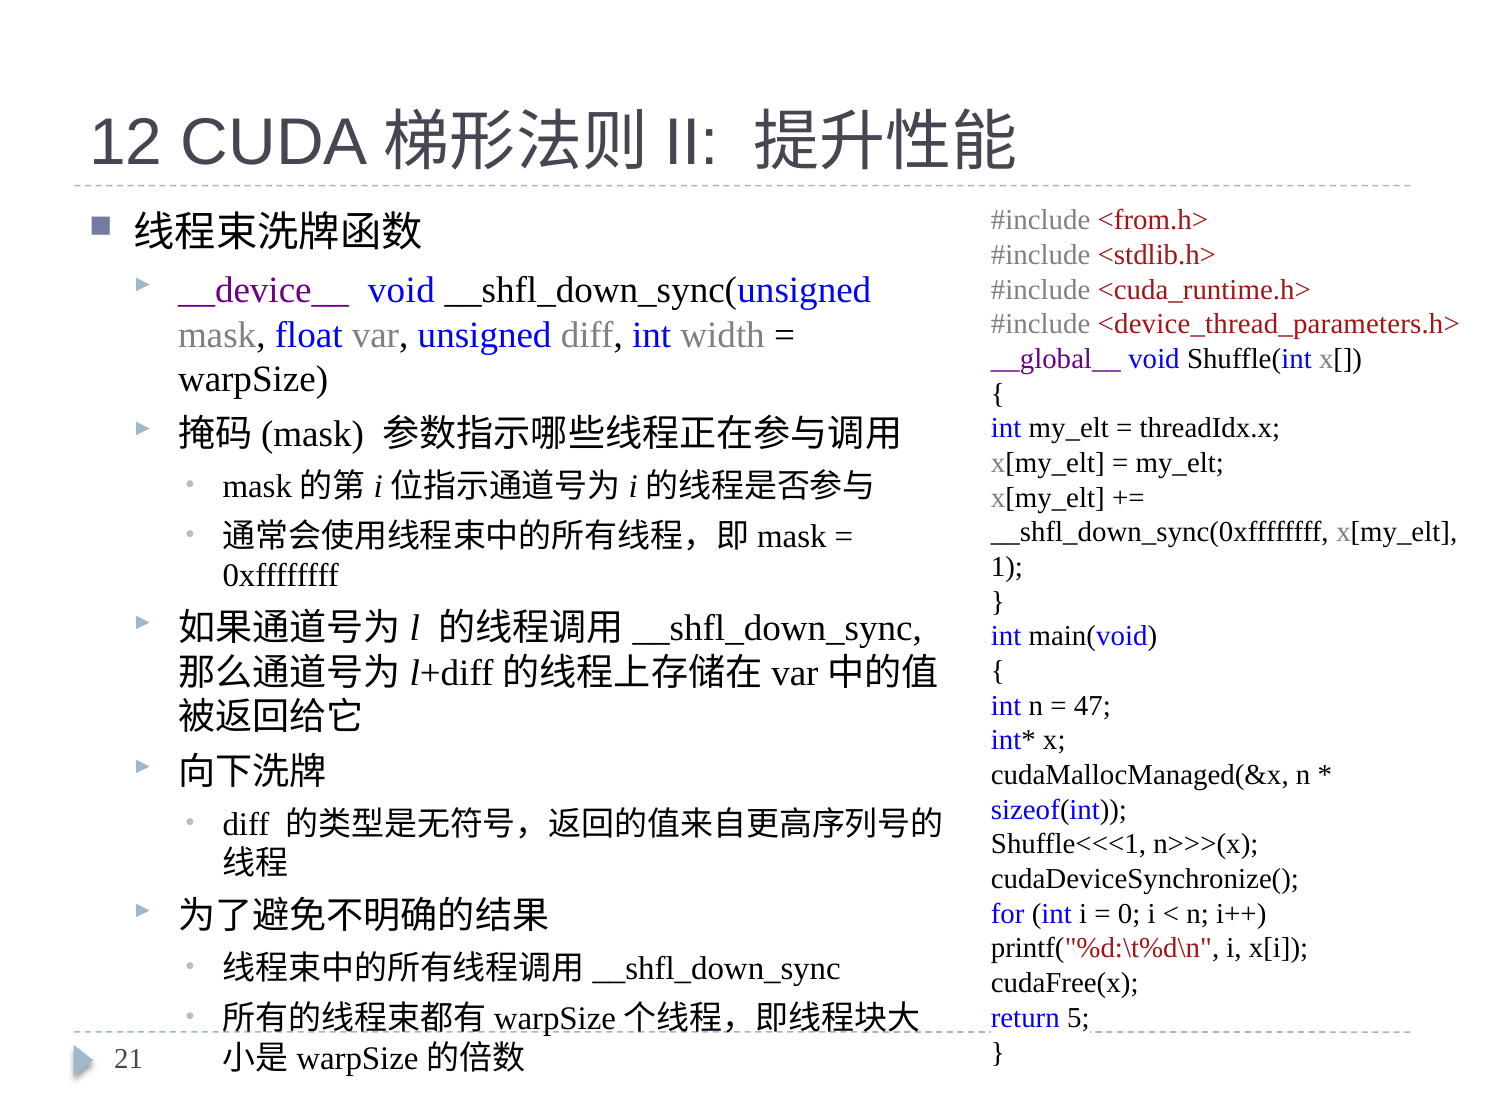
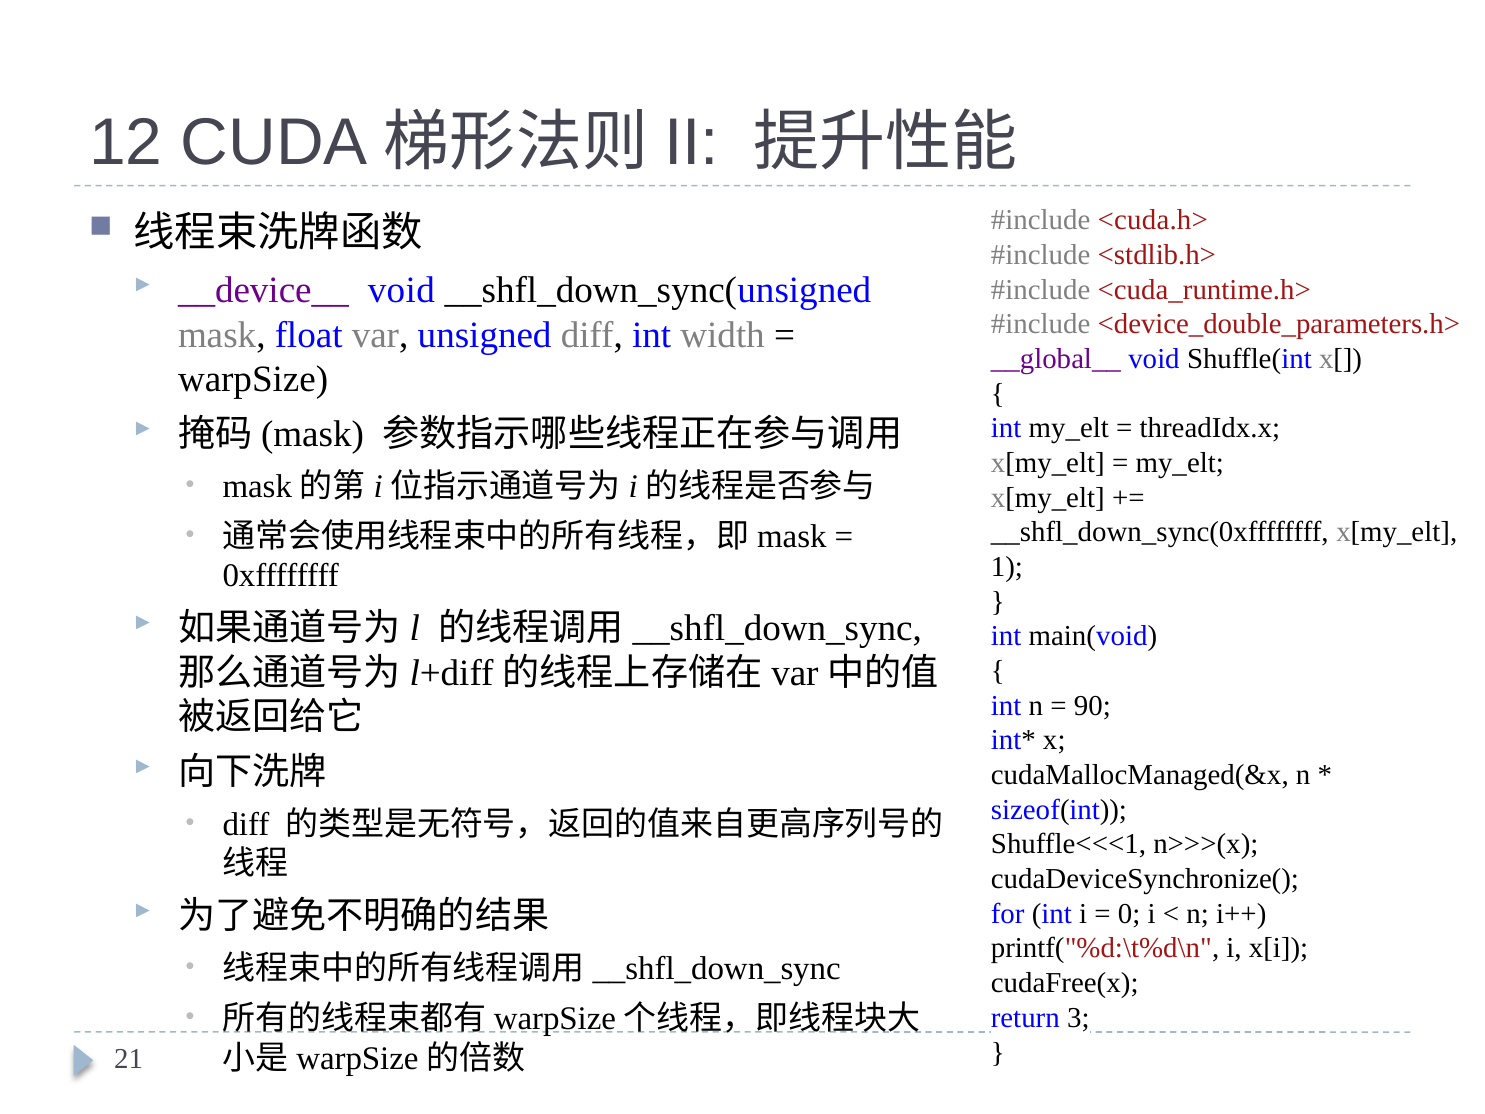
<from.h>: <from.h> -> <cuda.h>
<device_thread_parameters.h>: <device_thread_parameters.h> -> <device_double_parameters.h>
47: 47 -> 90
5: 5 -> 3
